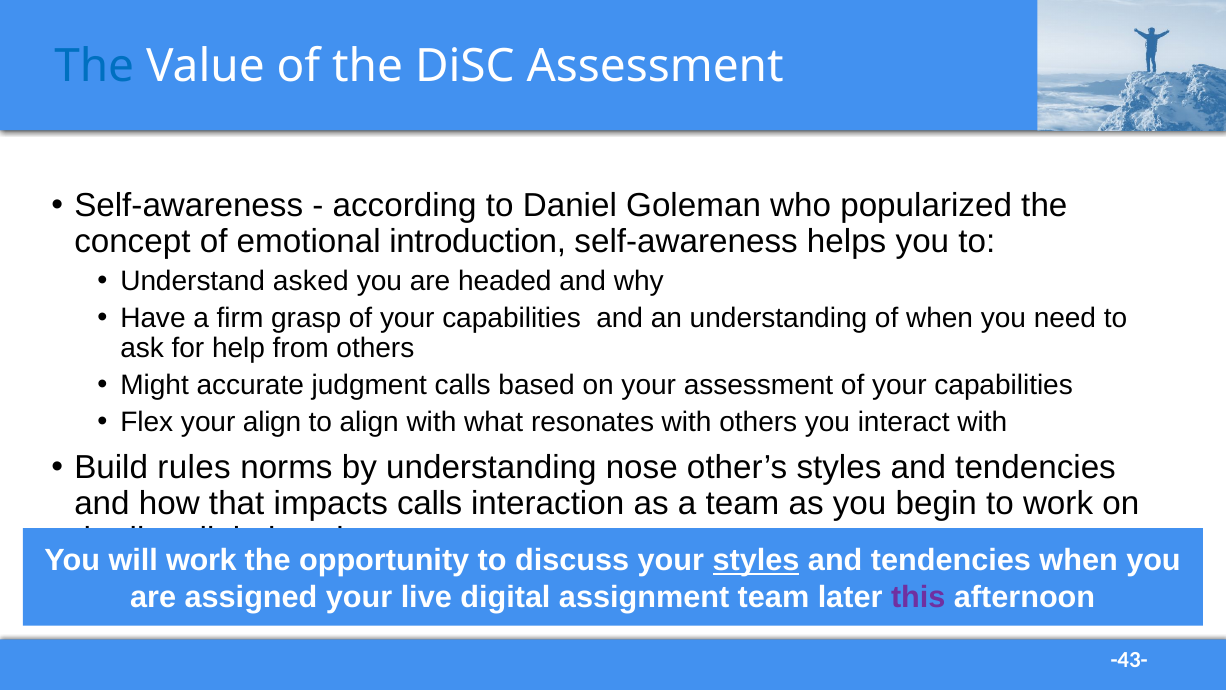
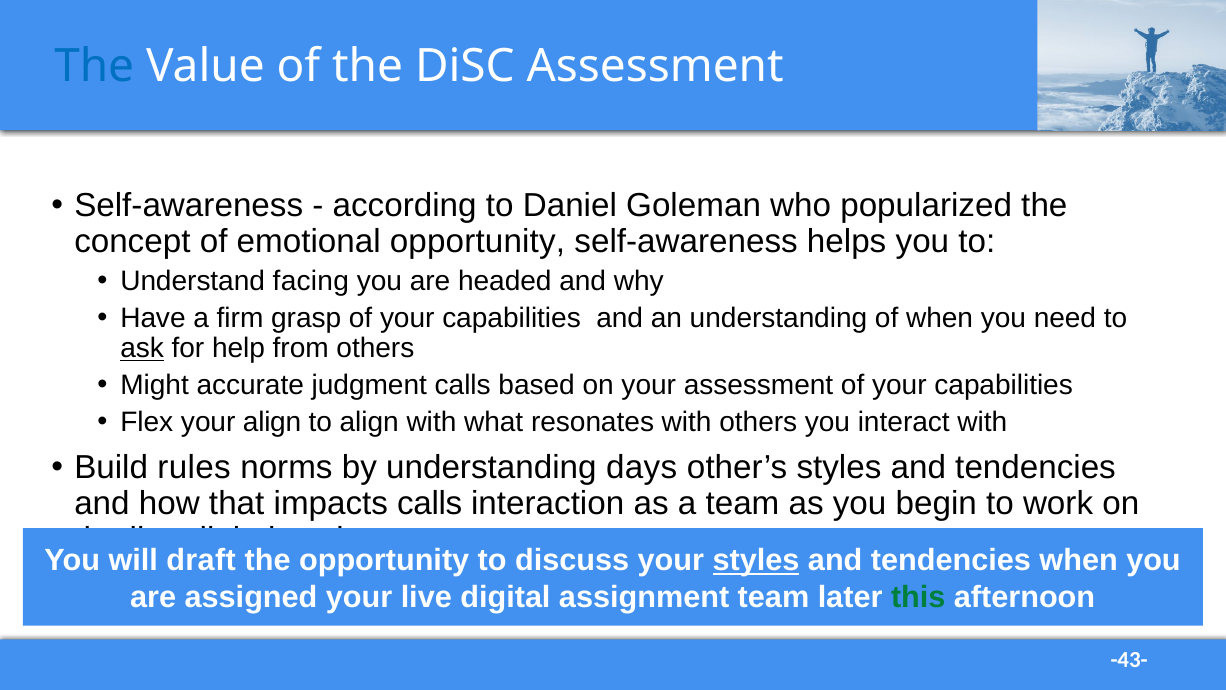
emotional introduction: introduction -> opportunity
asked: asked -> facing
ask underline: none -> present
nose: nose -> days
will work: work -> draft
this colour: purple -> green
